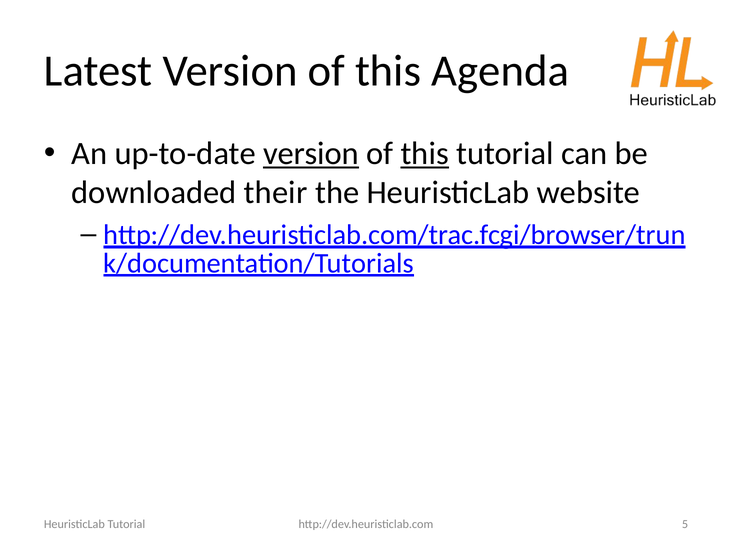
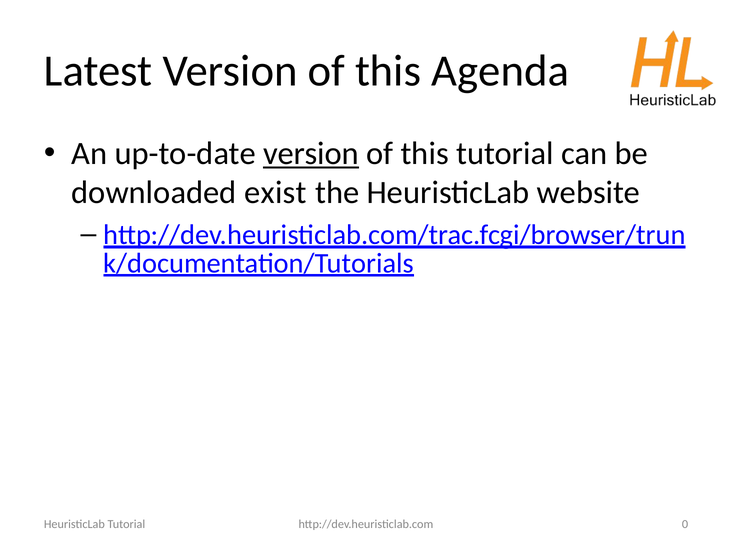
this at (425, 154) underline: present -> none
their: their -> exist
5: 5 -> 0
